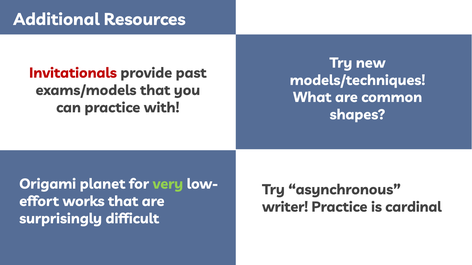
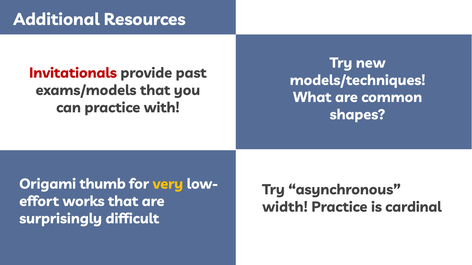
Origami planet: planet -> thumb
very colour: light green -> yellow
writer: writer -> width
